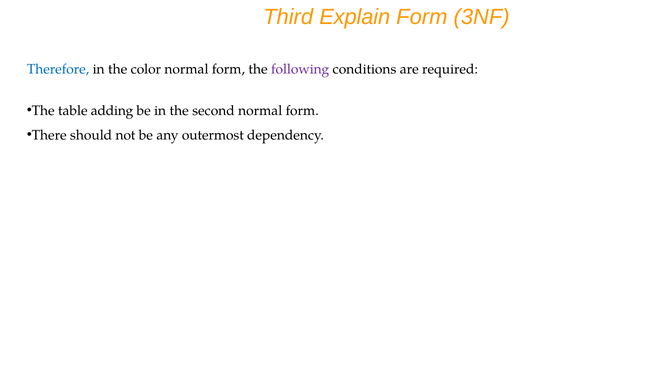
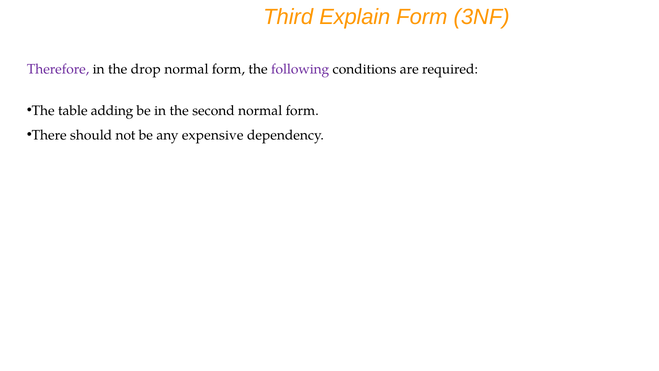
Therefore colour: blue -> purple
color: color -> drop
outermost: outermost -> expensive
